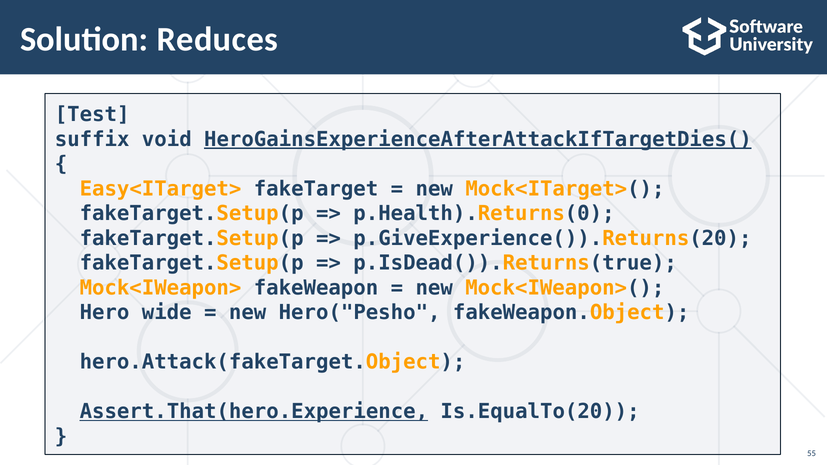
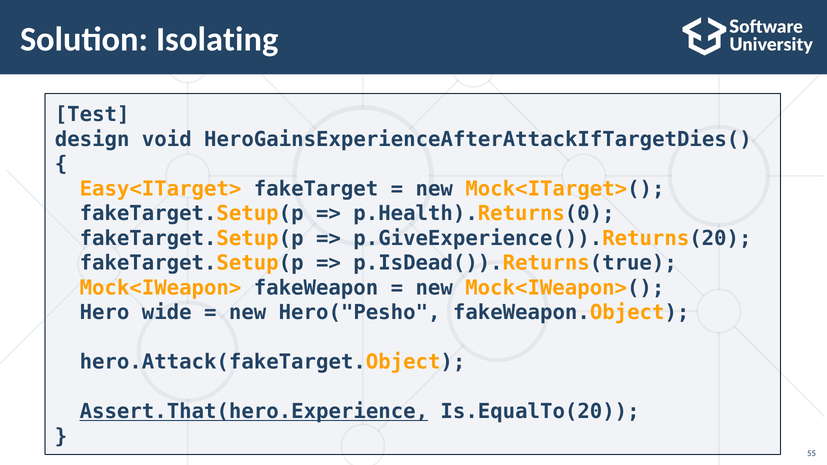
Reduces: Reduces -> Isolating
suffix: suffix -> design
HeroGainsExperienceAfterAttackIfTargetDies( underline: present -> none
